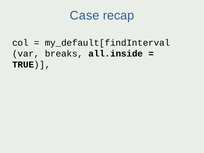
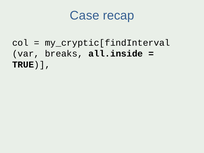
my_default[findInterval: my_default[findInterval -> my_cryptic[findInterval
